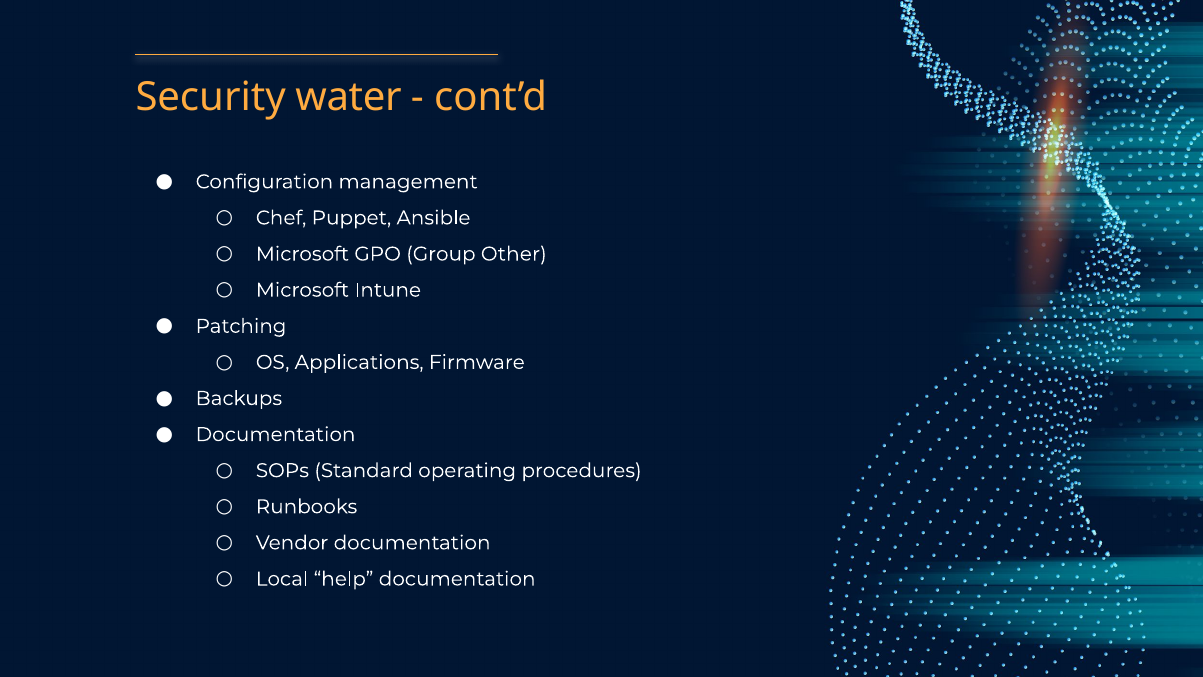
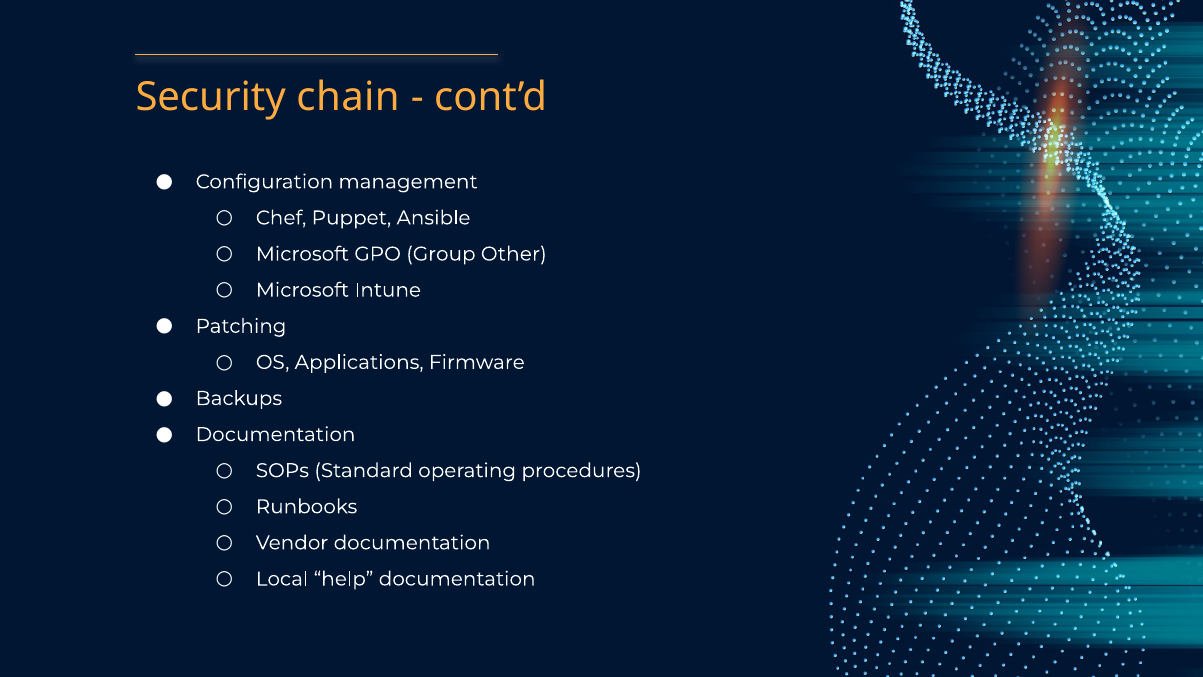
water: water -> chain
